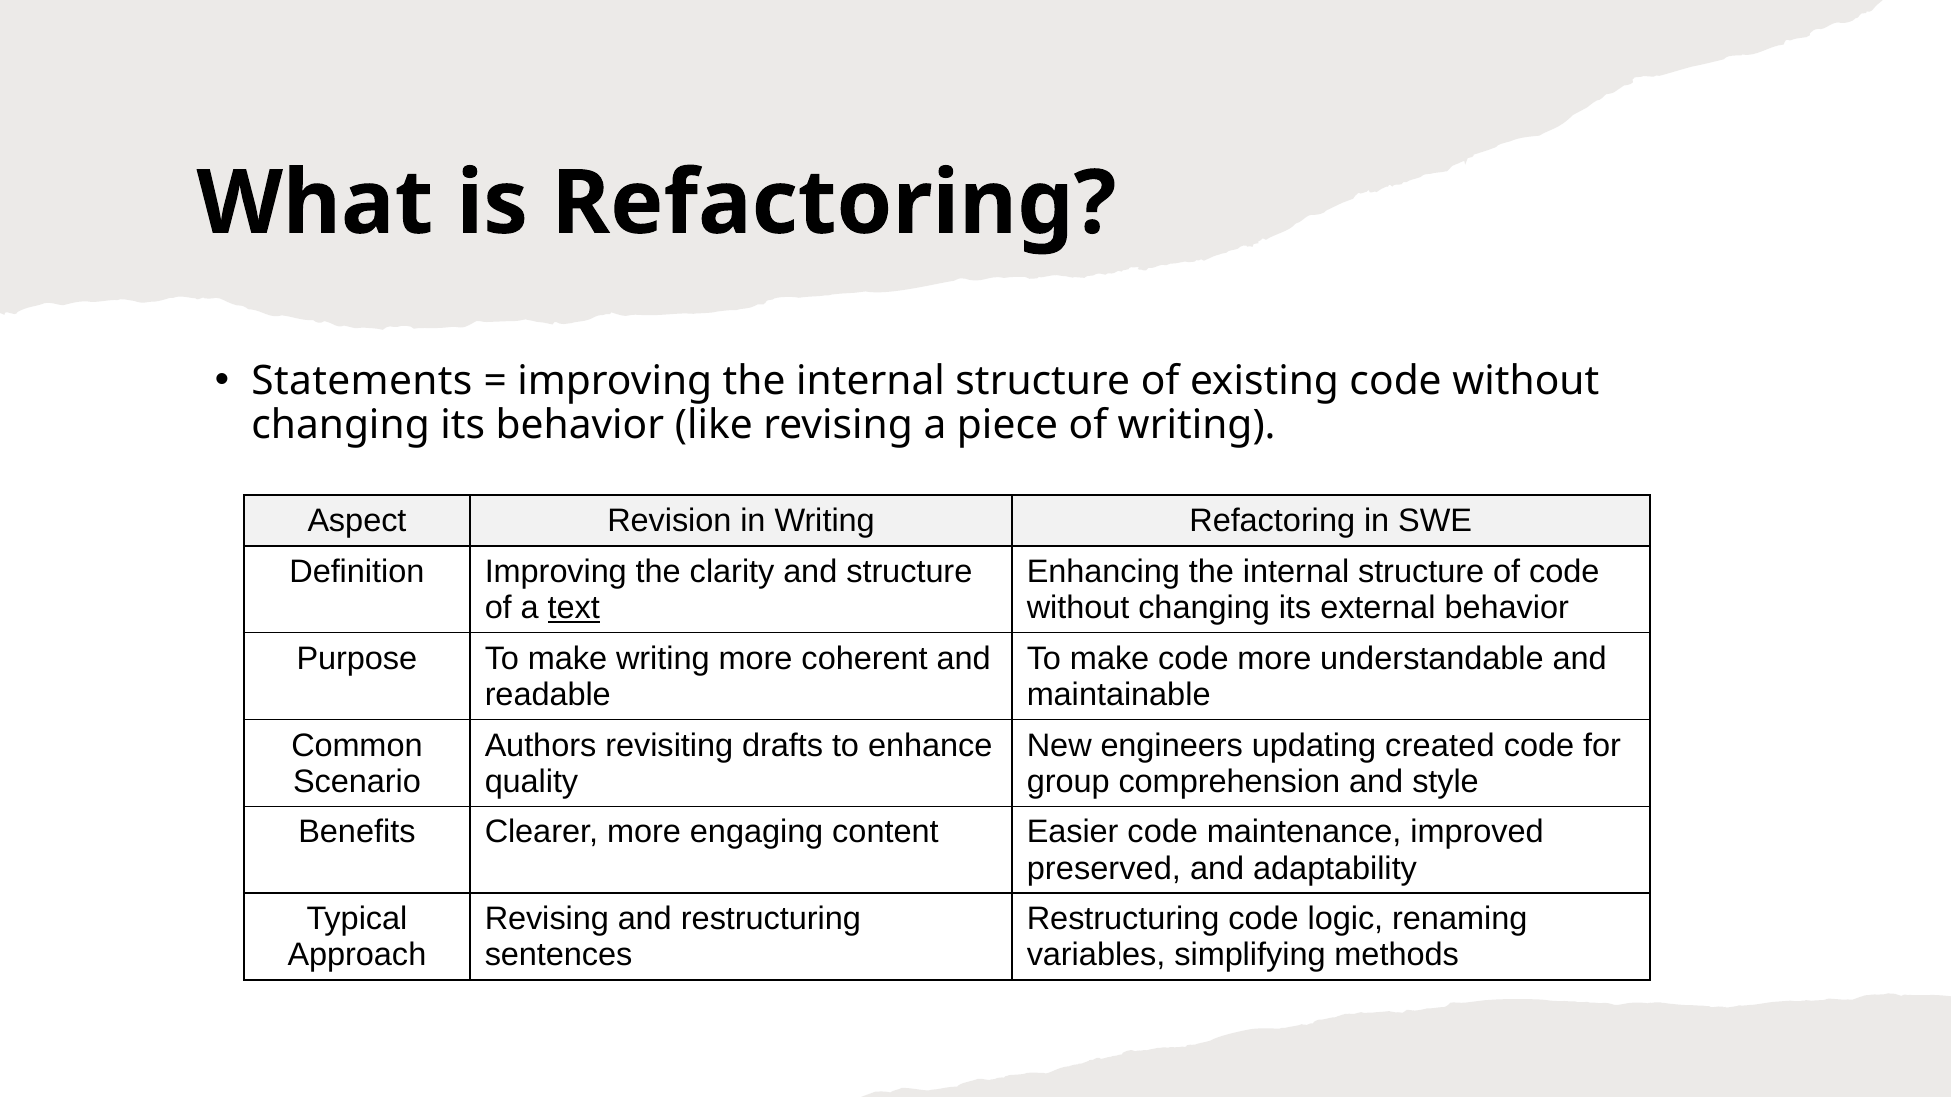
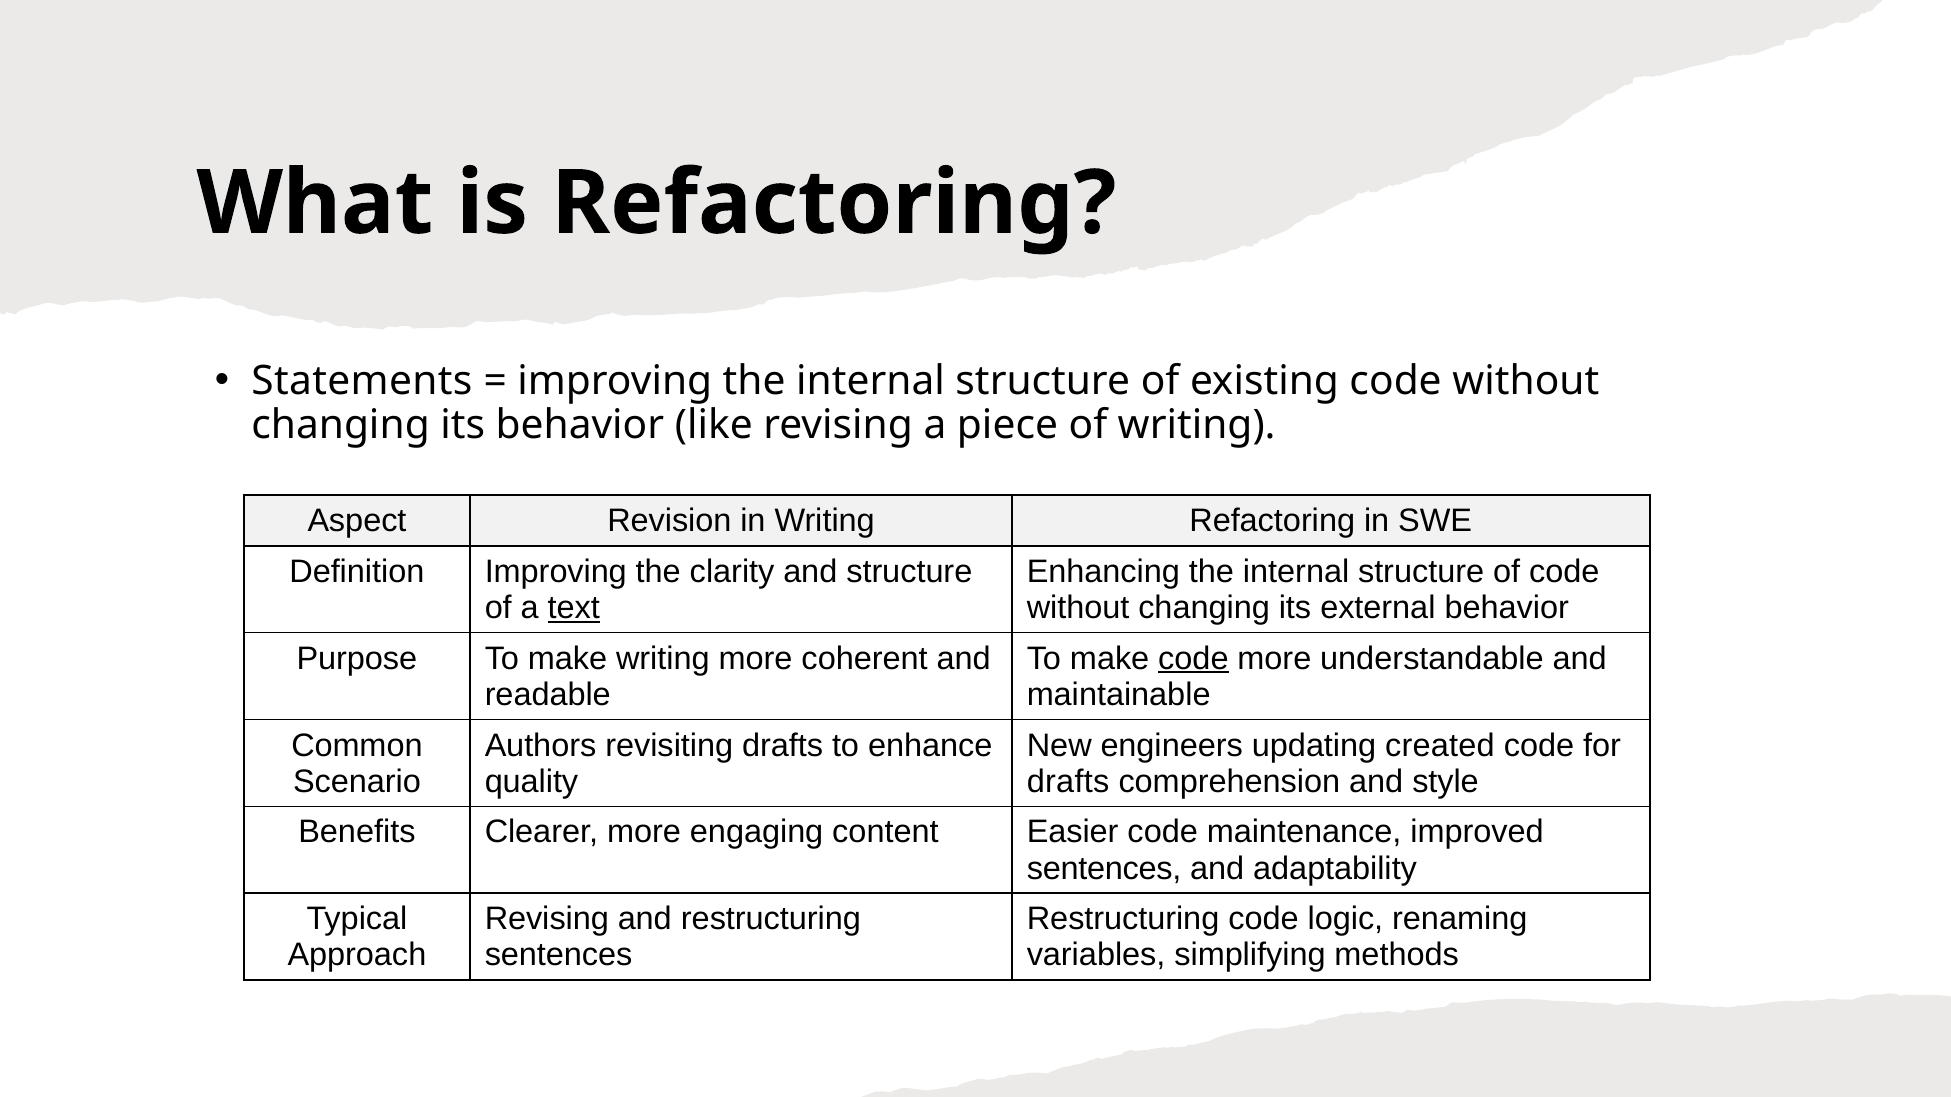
code at (1193, 659) underline: none -> present
group at (1068, 782): group -> drafts
preserved at (1104, 869): preserved -> sentences
